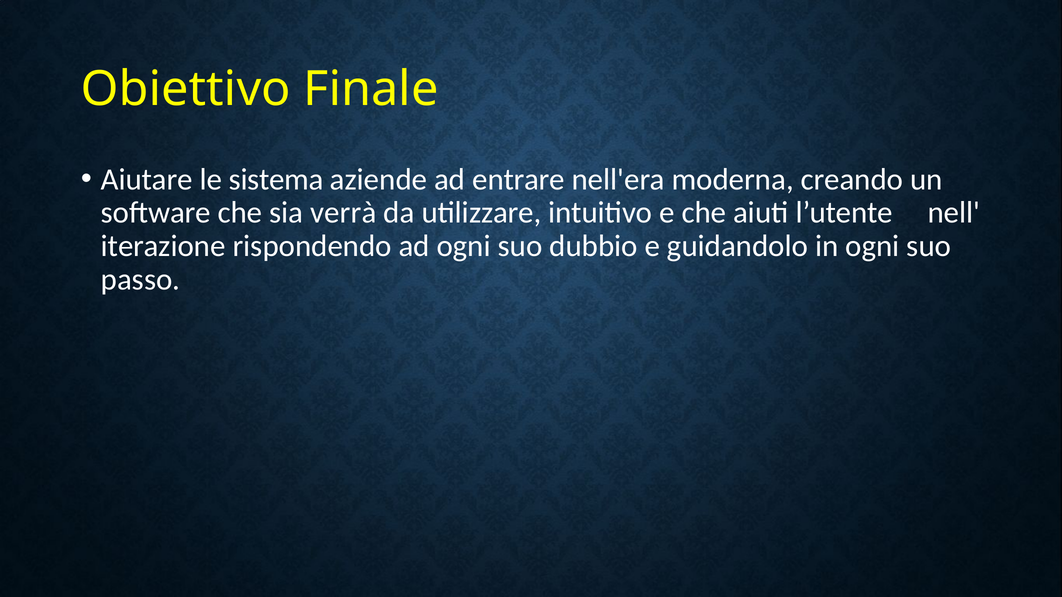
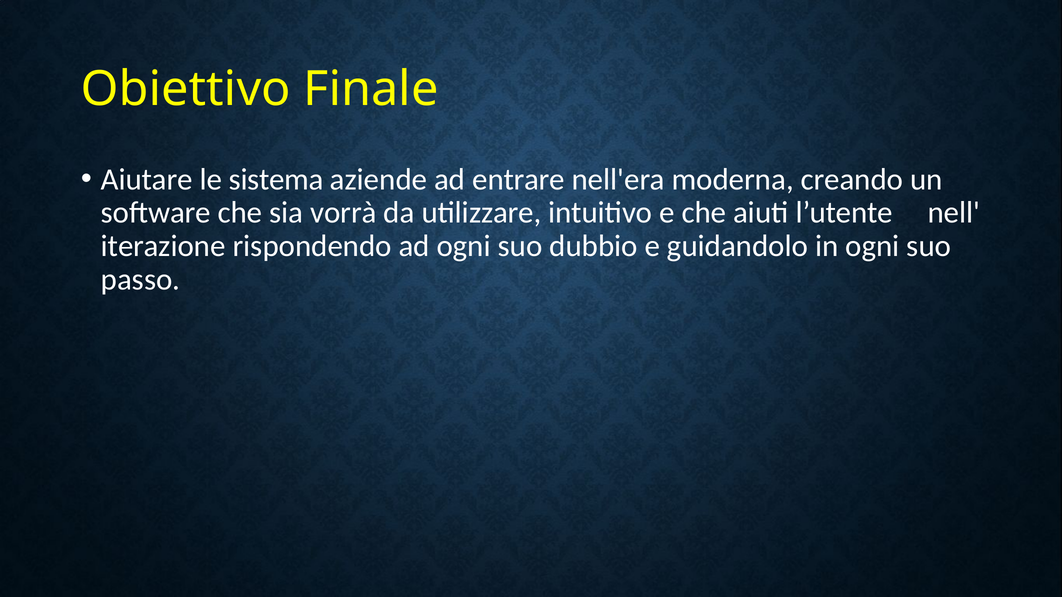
verrà: verrà -> vorrà
